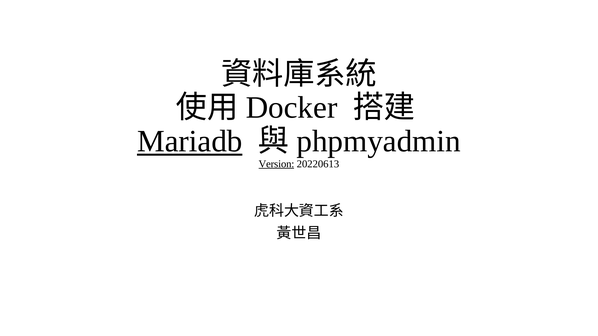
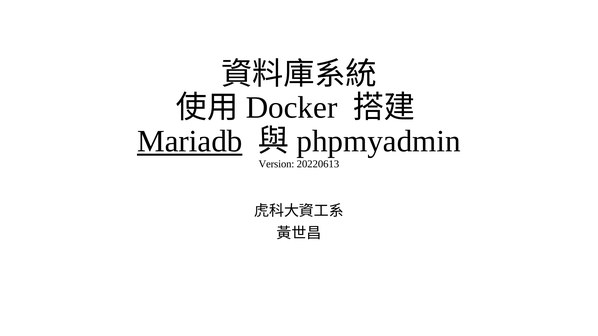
Version underline: present -> none
